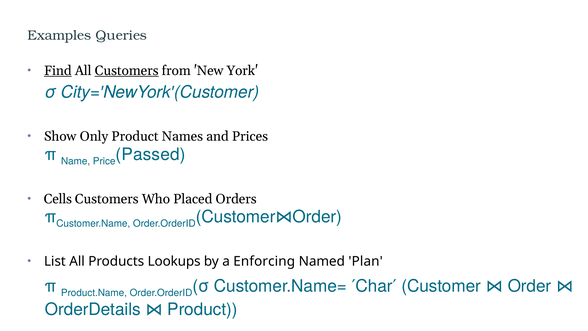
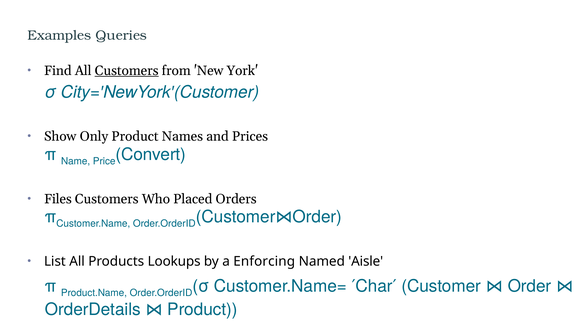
Find underline: present -> none
Passed: Passed -> Convert
Cells: Cells -> Files
Plan: Plan -> Aisle
